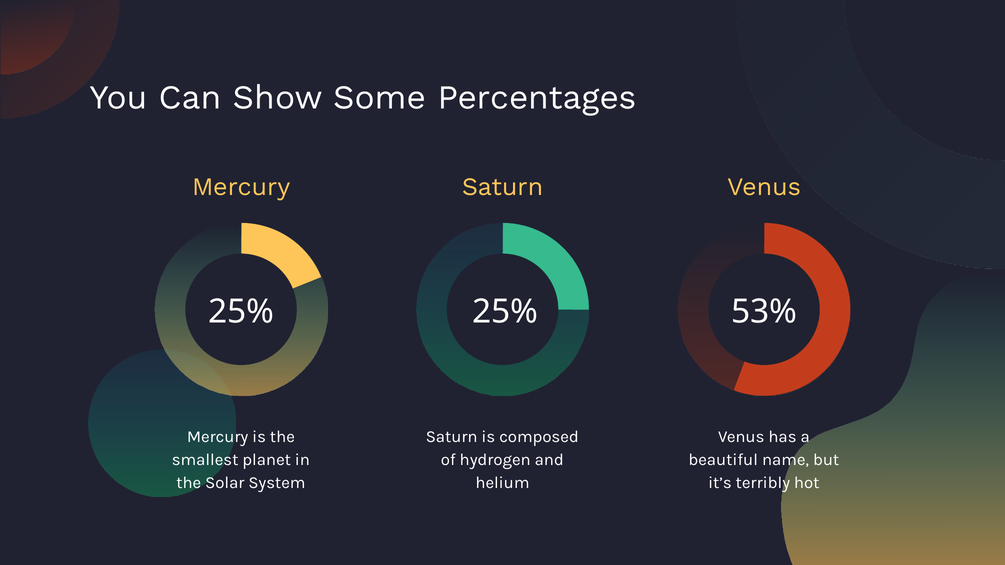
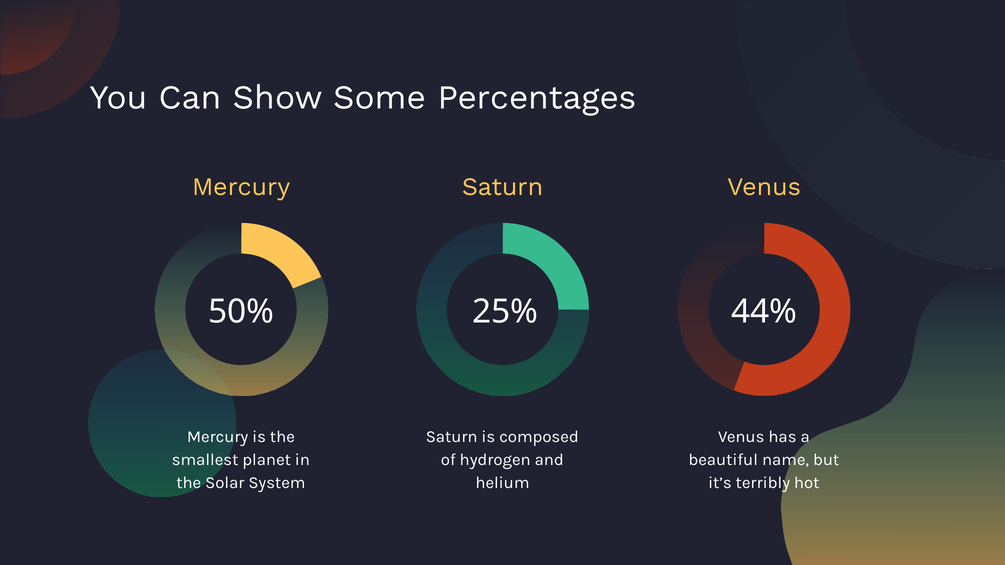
25% at (241, 312): 25% -> 50%
53%: 53% -> 44%
